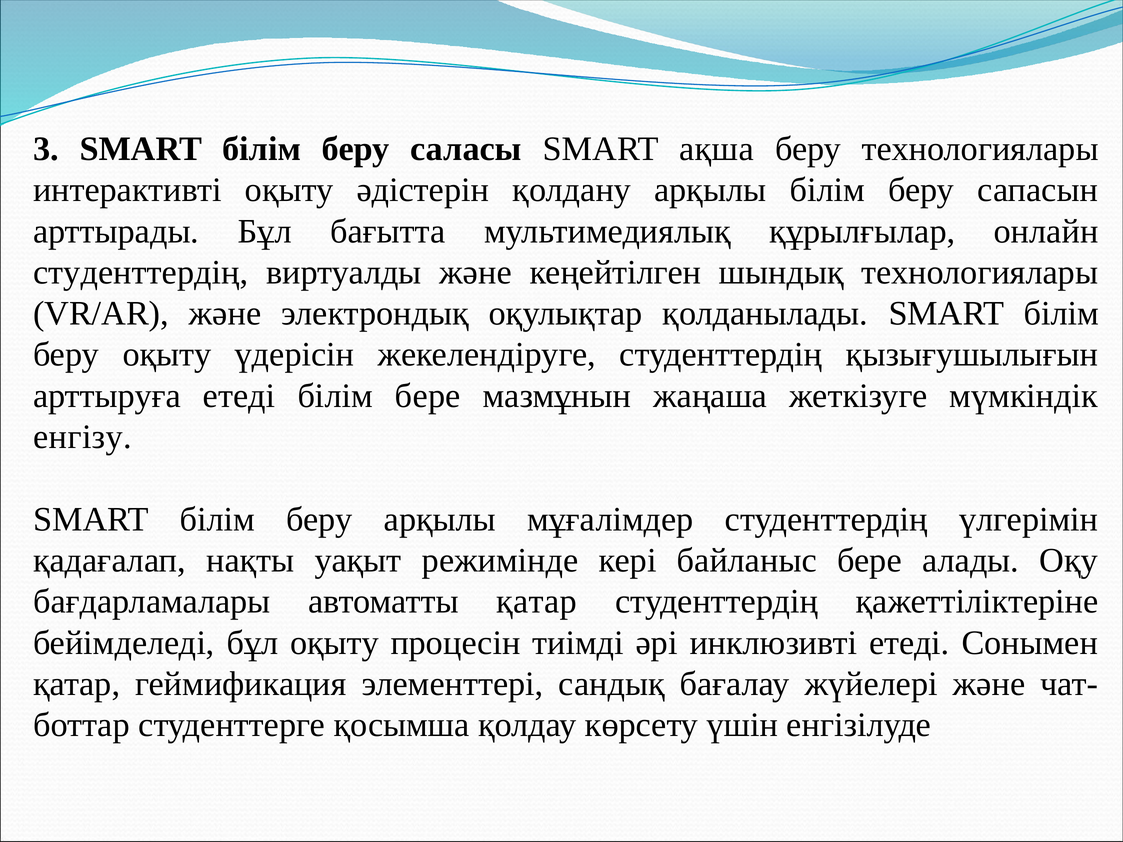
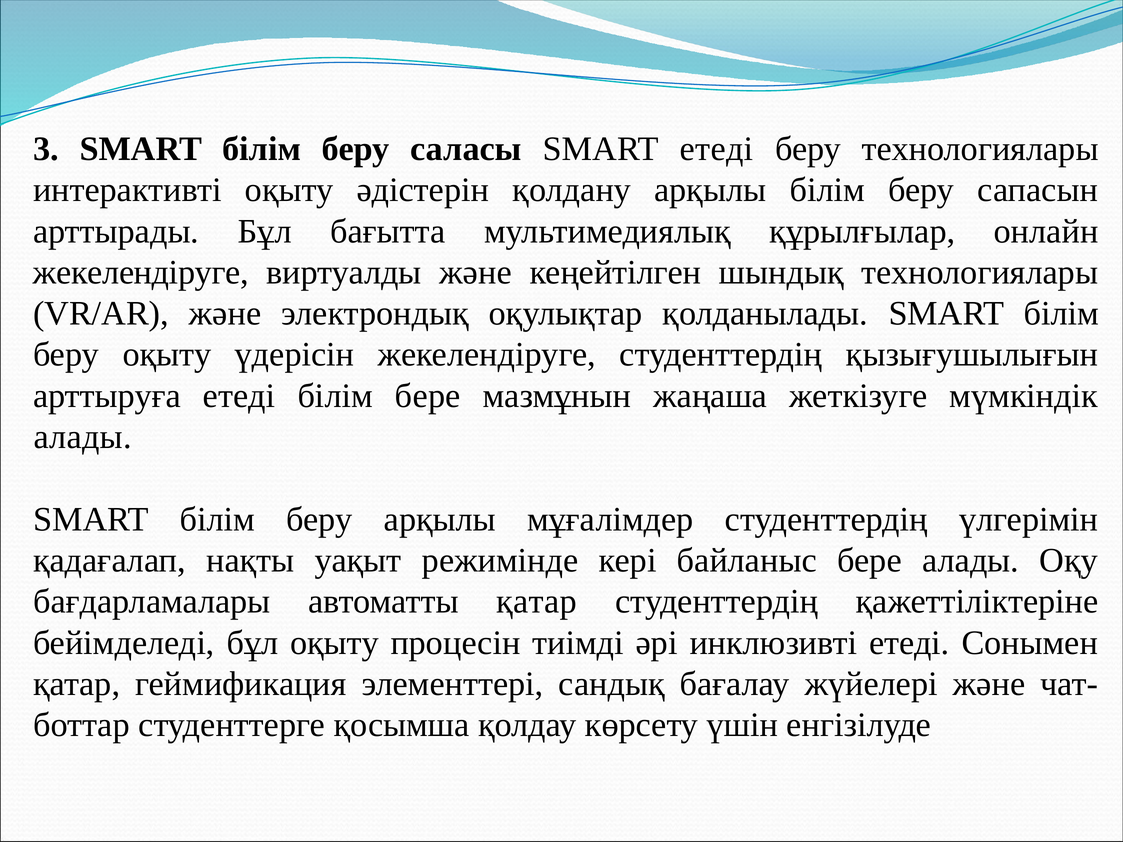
SMART ақша: ақша -> етеді
студенттердің at (141, 272): студенттердің -> жекелендіруге
енгізу at (83, 437): енгізу -> алады
